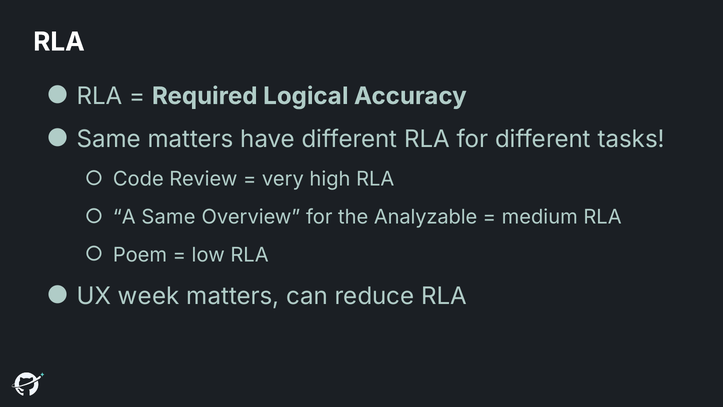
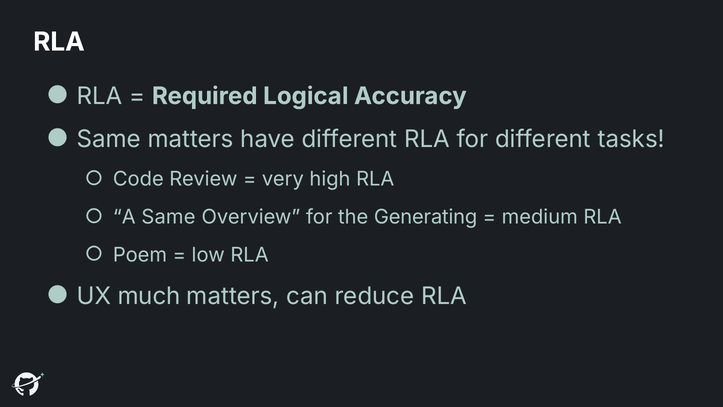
Analyzable: Analyzable -> Generating
week: week -> much
